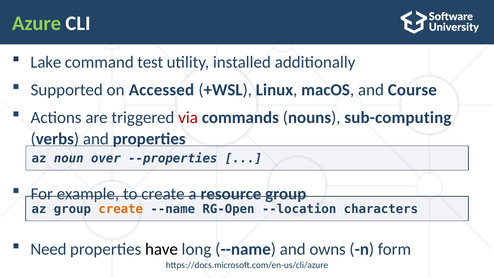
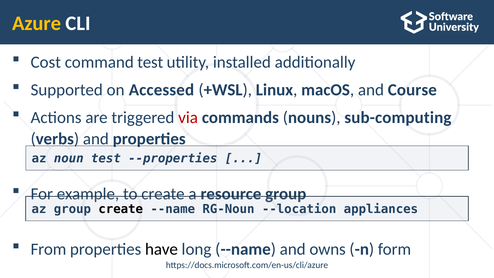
Azure colour: light green -> yellow
Lake: Lake -> Cost
noun over: over -> test
create at (121, 209) colour: orange -> black
RG-Open: RG-Open -> RG-Noun
characters: characters -> appliances
Need: Need -> From
